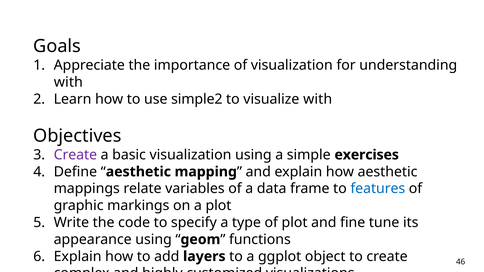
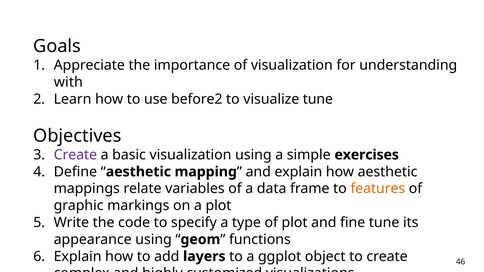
simple2: simple2 -> before2
visualize with: with -> tune
features colour: blue -> orange
